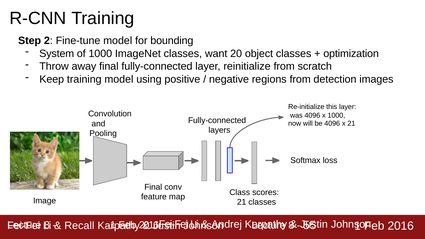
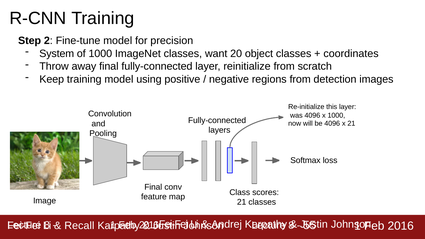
bounding: bounding -> precision
optimization: optimization -> coordinates
